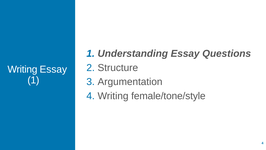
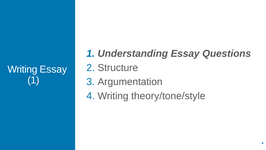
female/tone/style: female/tone/style -> theory/tone/style
